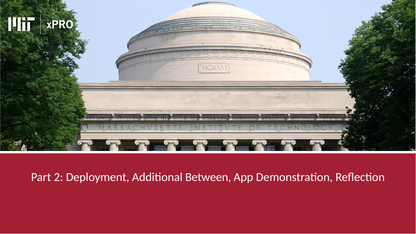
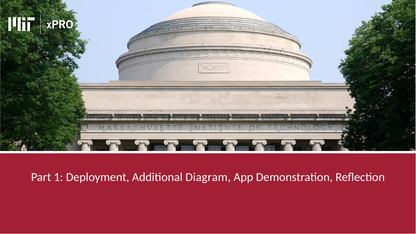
2: 2 -> 1
Between: Between -> Diagram
